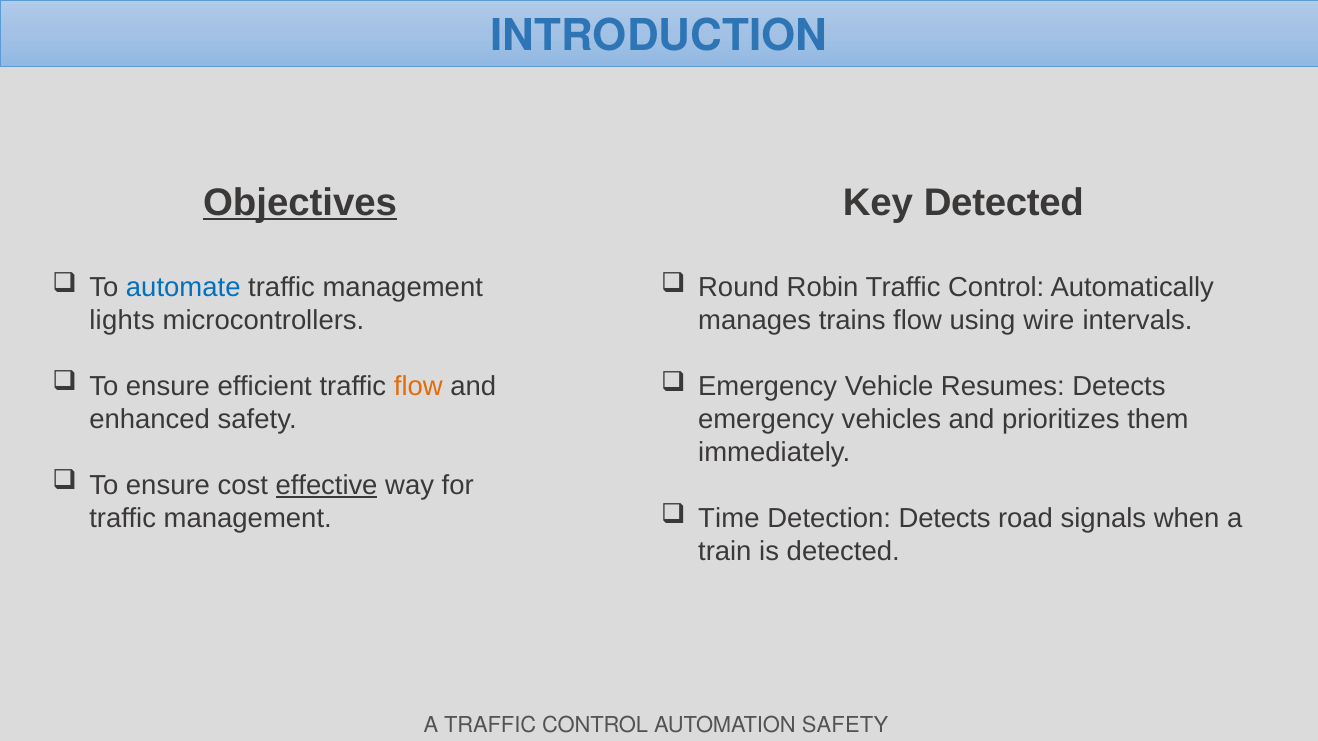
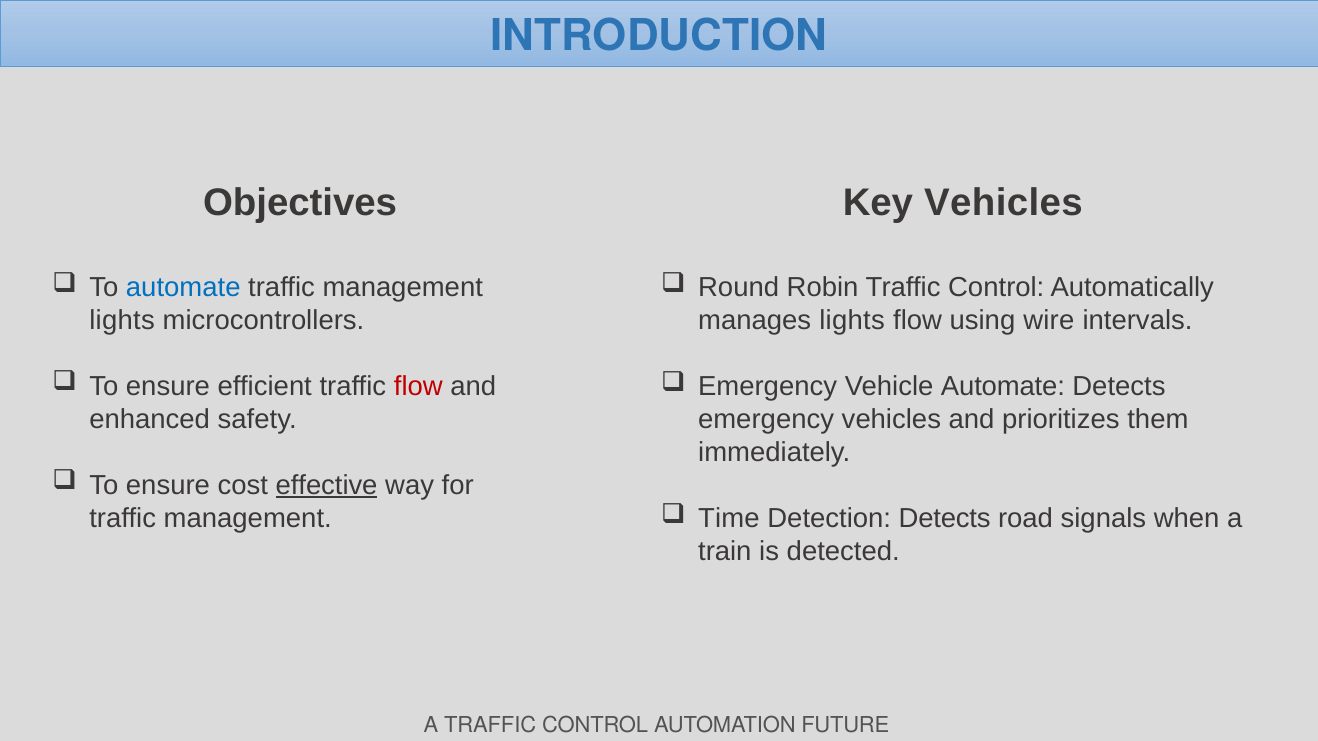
Objectives underline: present -> none
Key Detected: Detected -> Vehicles
manages trains: trains -> lights
flow at (418, 386) colour: orange -> red
Vehicle Resumes: Resumes -> Automate
AUTOMATION SAFETY: SAFETY -> FUTURE
